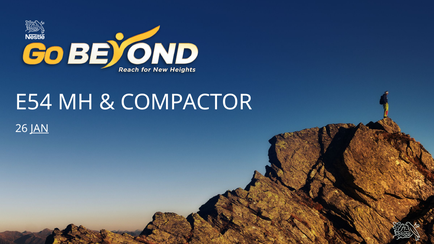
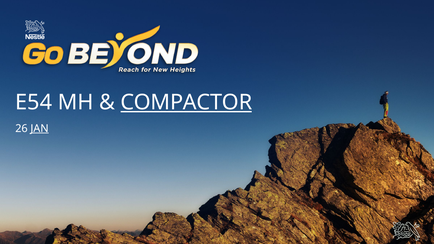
COMPACTOR underline: none -> present
